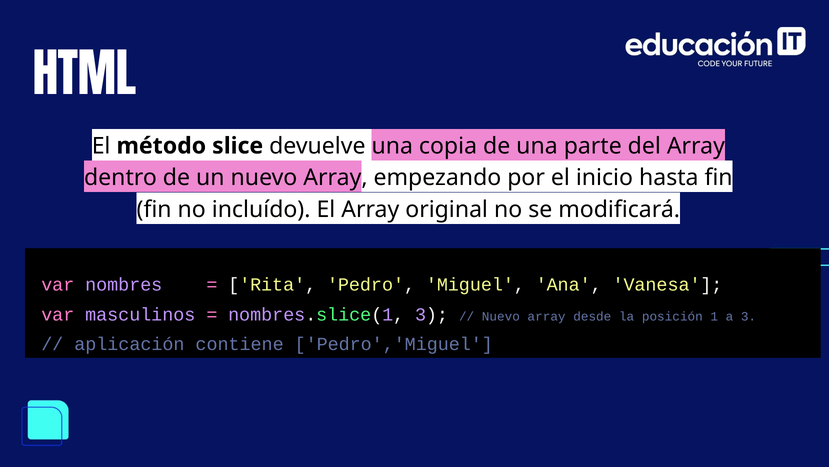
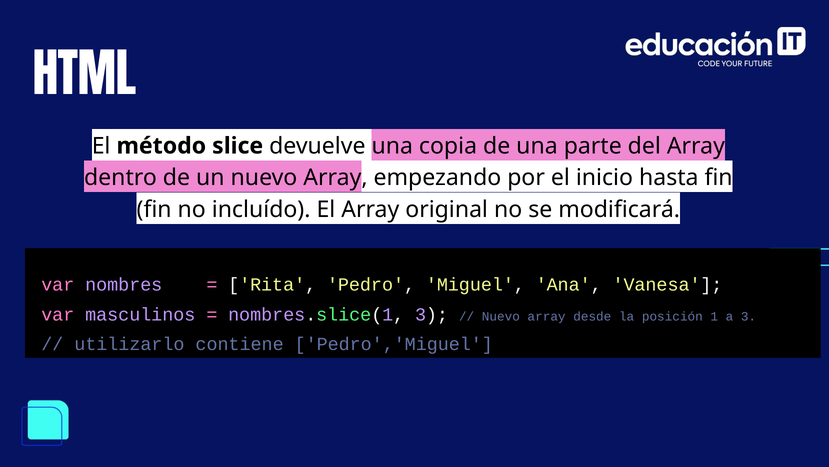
aplicación: aplicación -> utilizarlo
